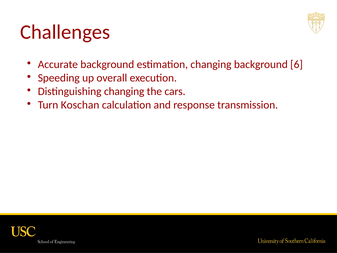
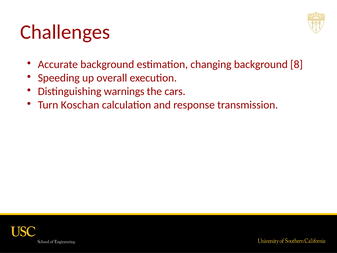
6: 6 -> 8
Distinguishing changing: changing -> warnings
